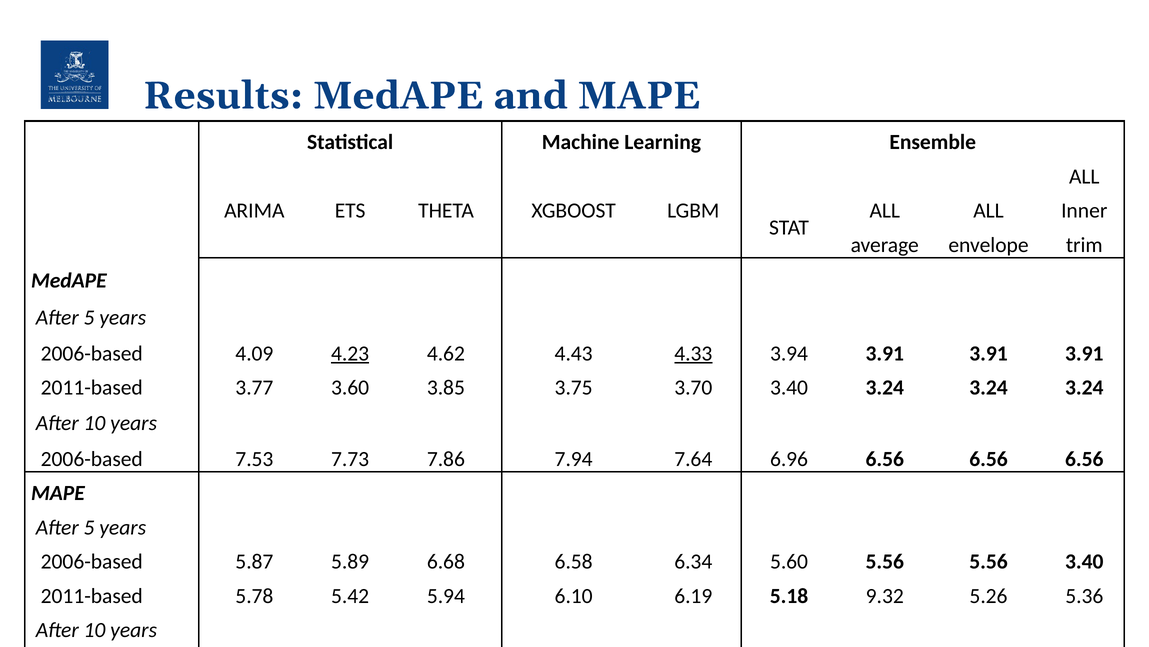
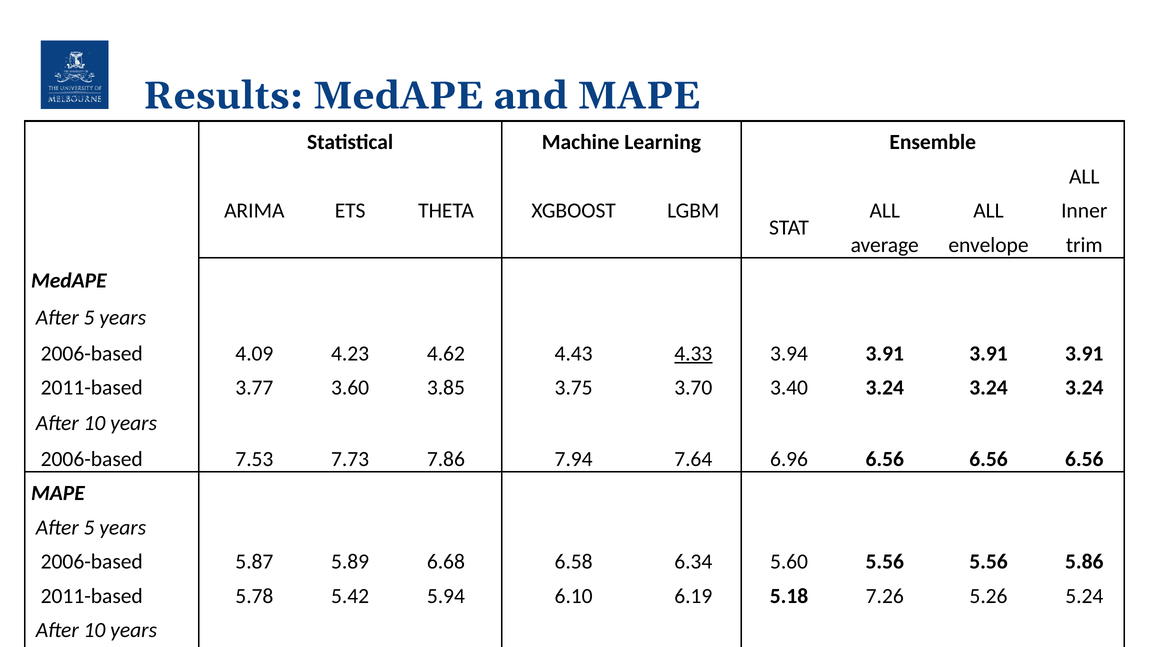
4.23 underline: present -> none
5.56 3.40: 3.40 -> 5.86
5.18 9.32: 9.32 -> 7.26
5.36: 5.36 -> 5.24
